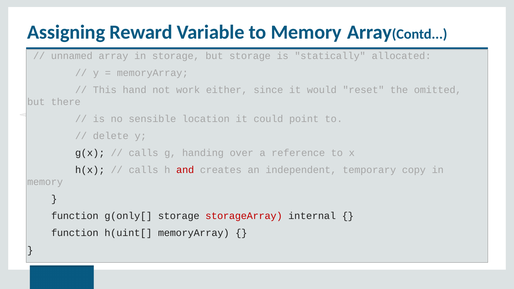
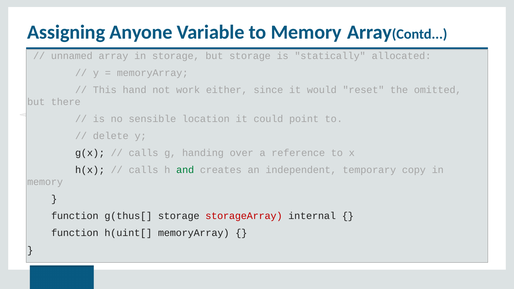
Reward: Reward -> Anyone
and colour: red -> green
g(only[: g(only[ -> g(thus[
